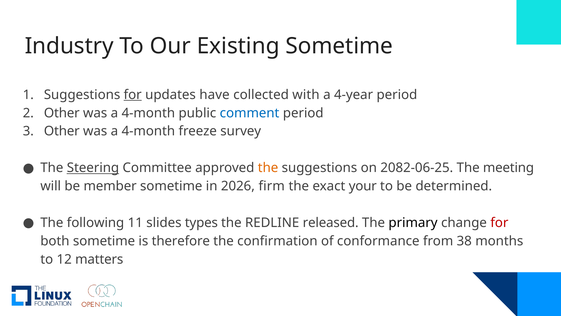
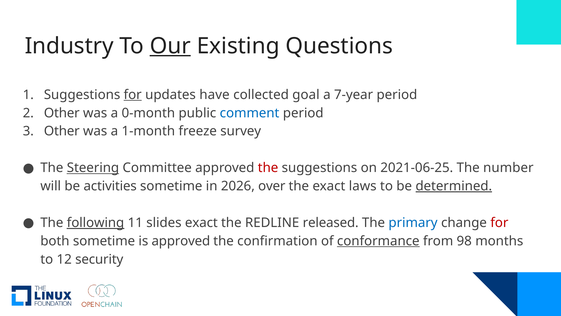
Our underline: none -> present
Existing Sometime: Sometime -> Questions
with: with -> goal
4-year: 4-year -> 7-year
4-month at (148, 113): 4-month -> 0-month
4-month at (148, 131): 4-month -> 1-month
the at (268, 168) colour: orange -> red
2082-06-25: 2082-06-25 -> 2021-06-25
meeting: meeting -> number
member: member -> activities
firm: firm -> over
your: your -> laws
determined underline: none -> present
following underline: none -> present
slides types: types -> exact
primary colour: black -> blue
is therefore: therefore -> approved
conformance underline: none -> present
38: 38 -> 98
matters: matters -> security
